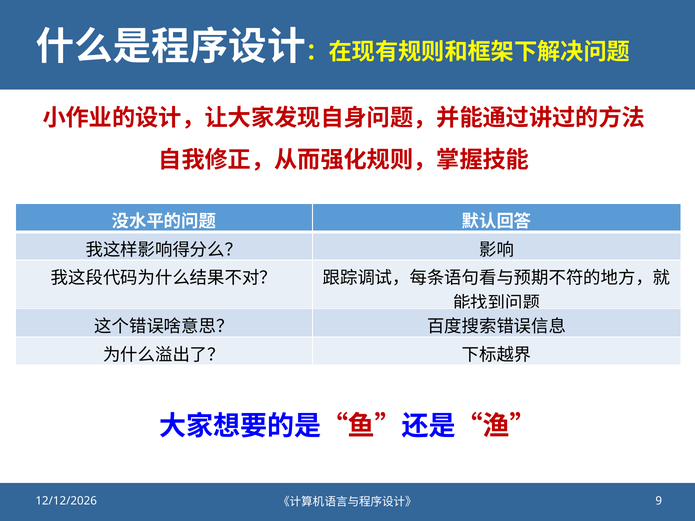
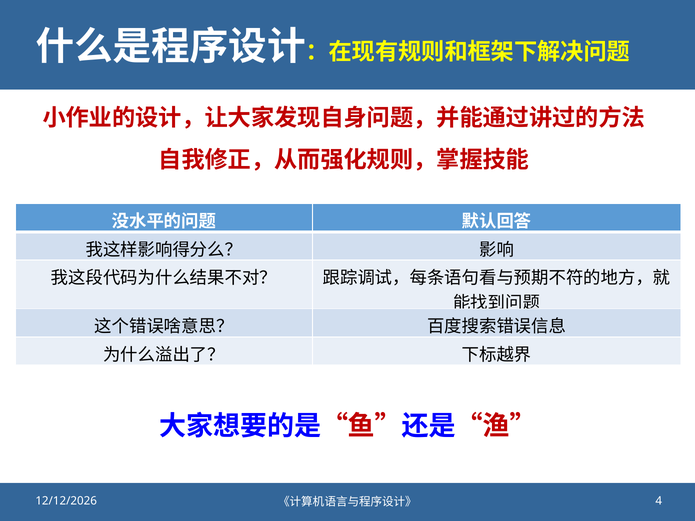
9: 9 -> 4
